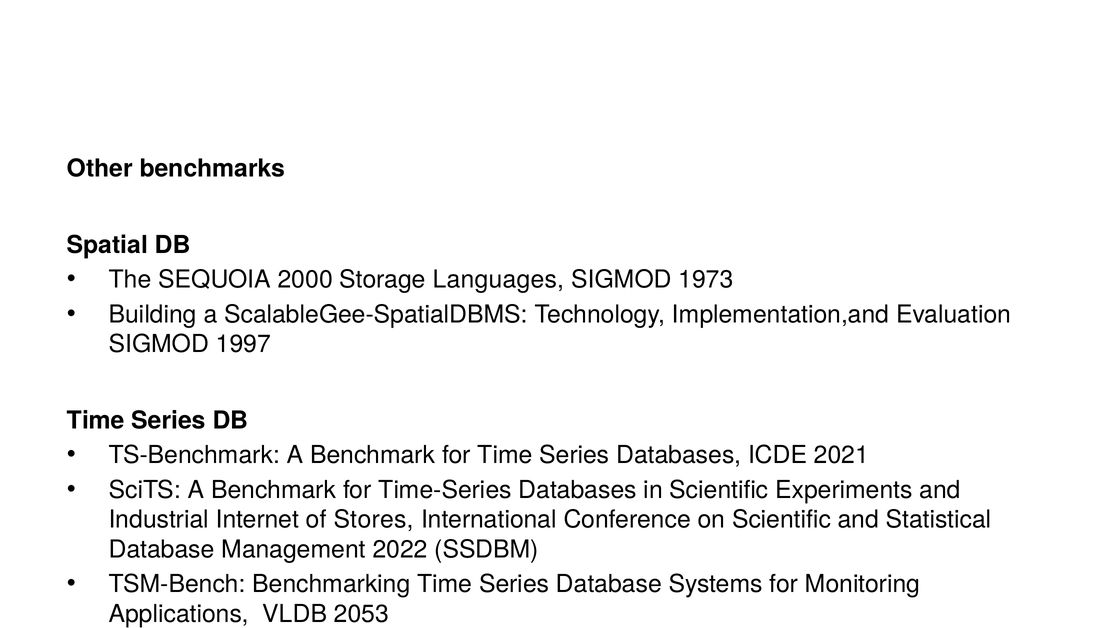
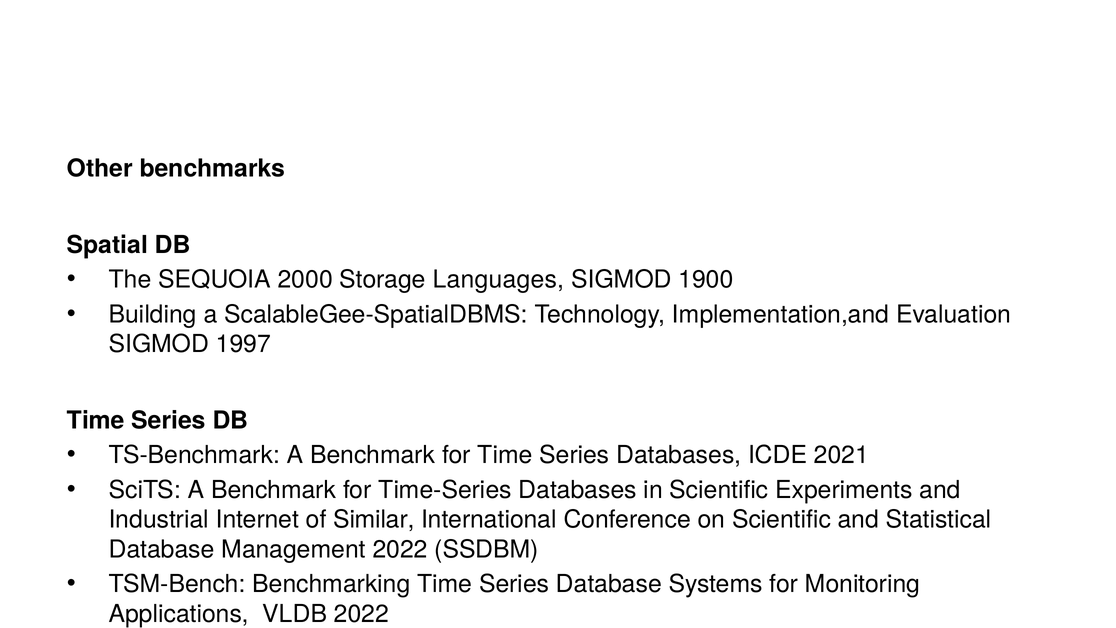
1973: 1973 -> 1900
Stores: Stores -> Similar
VLDB 2053: 2053 -> 2022
